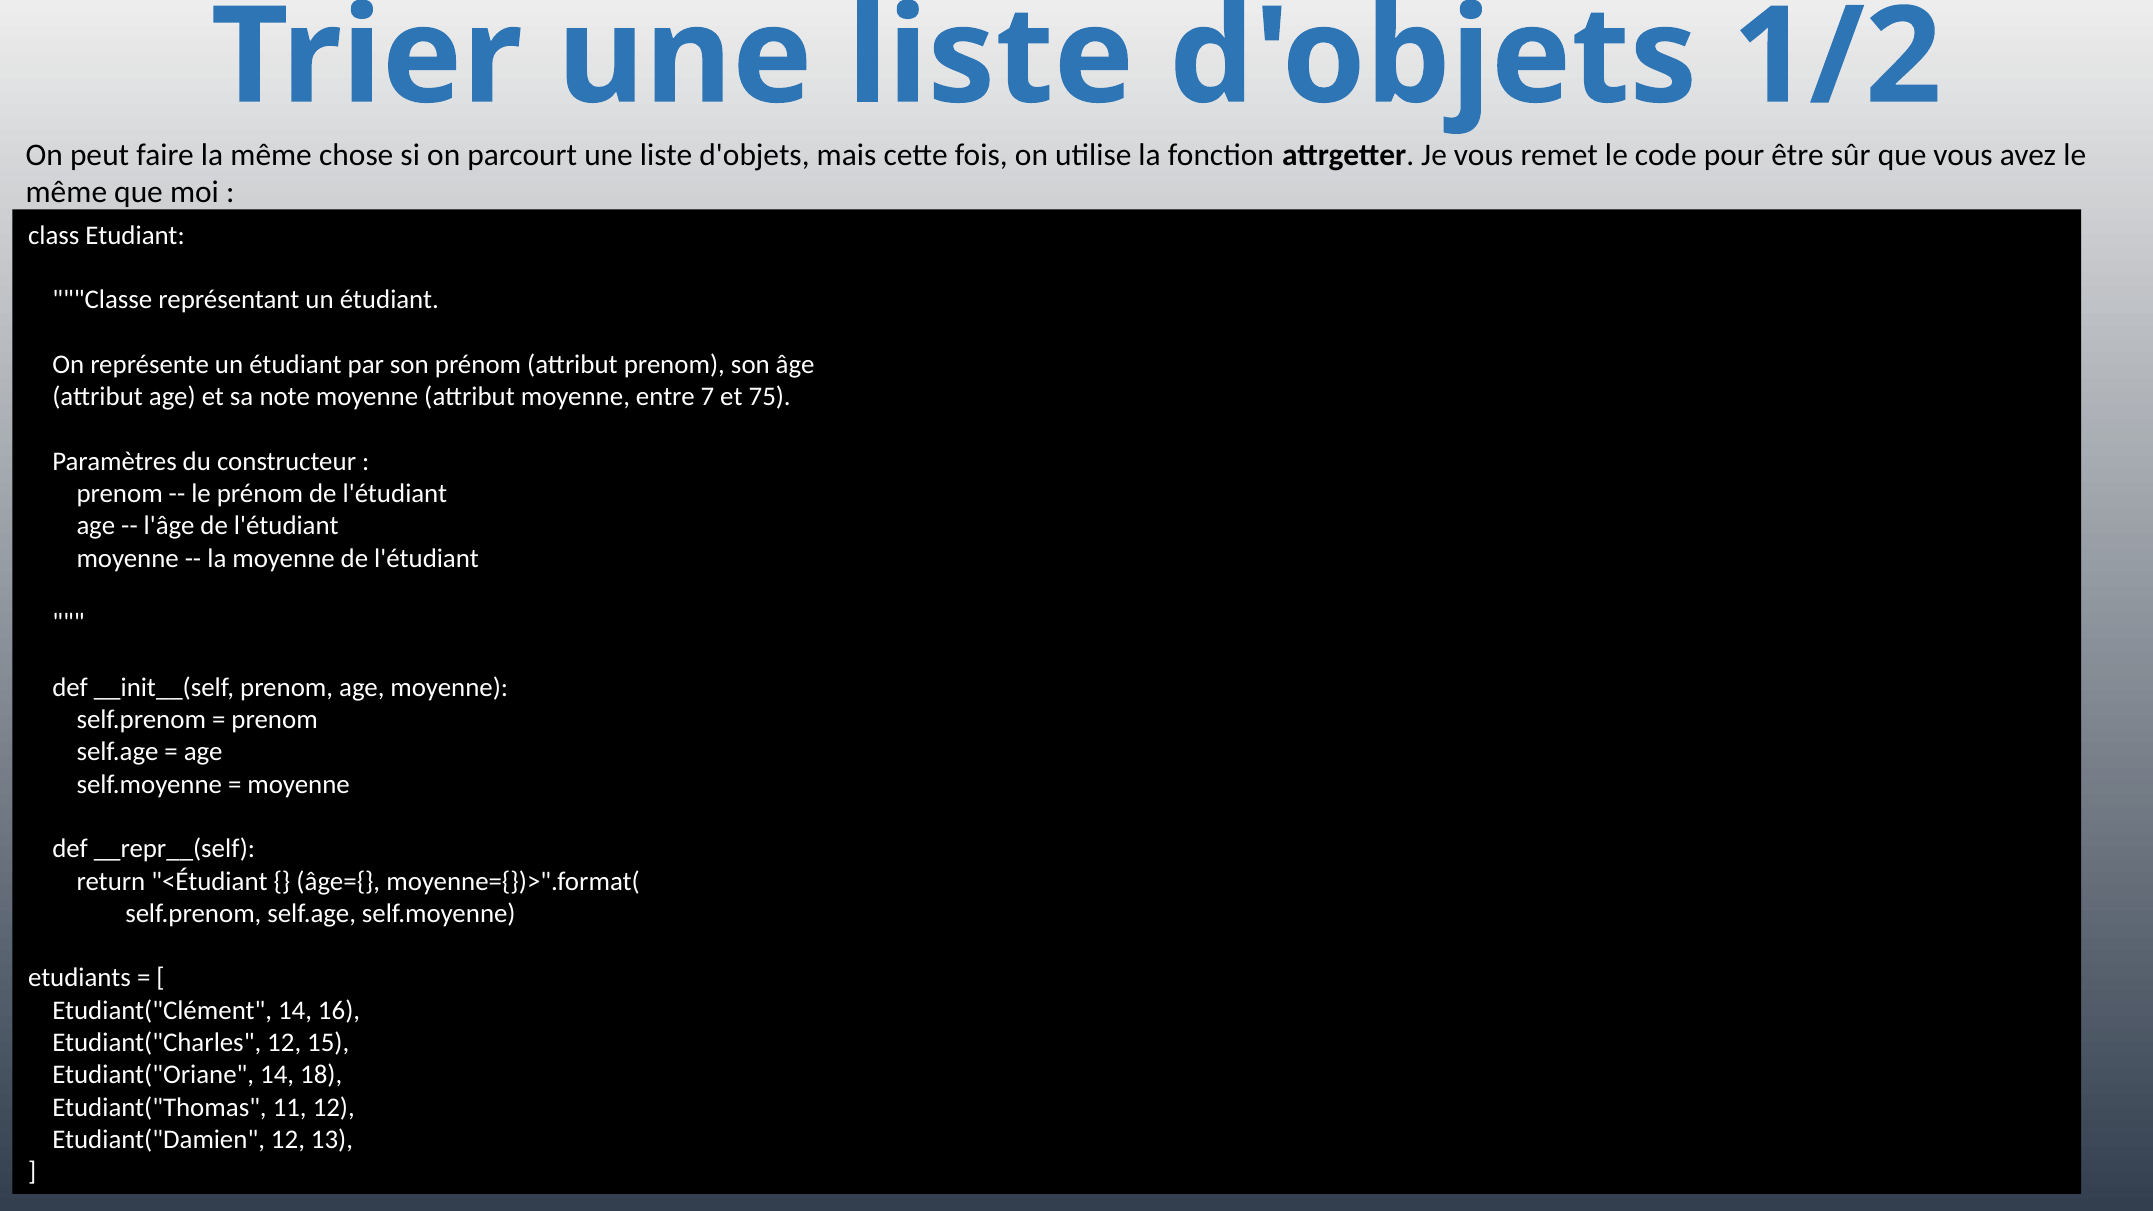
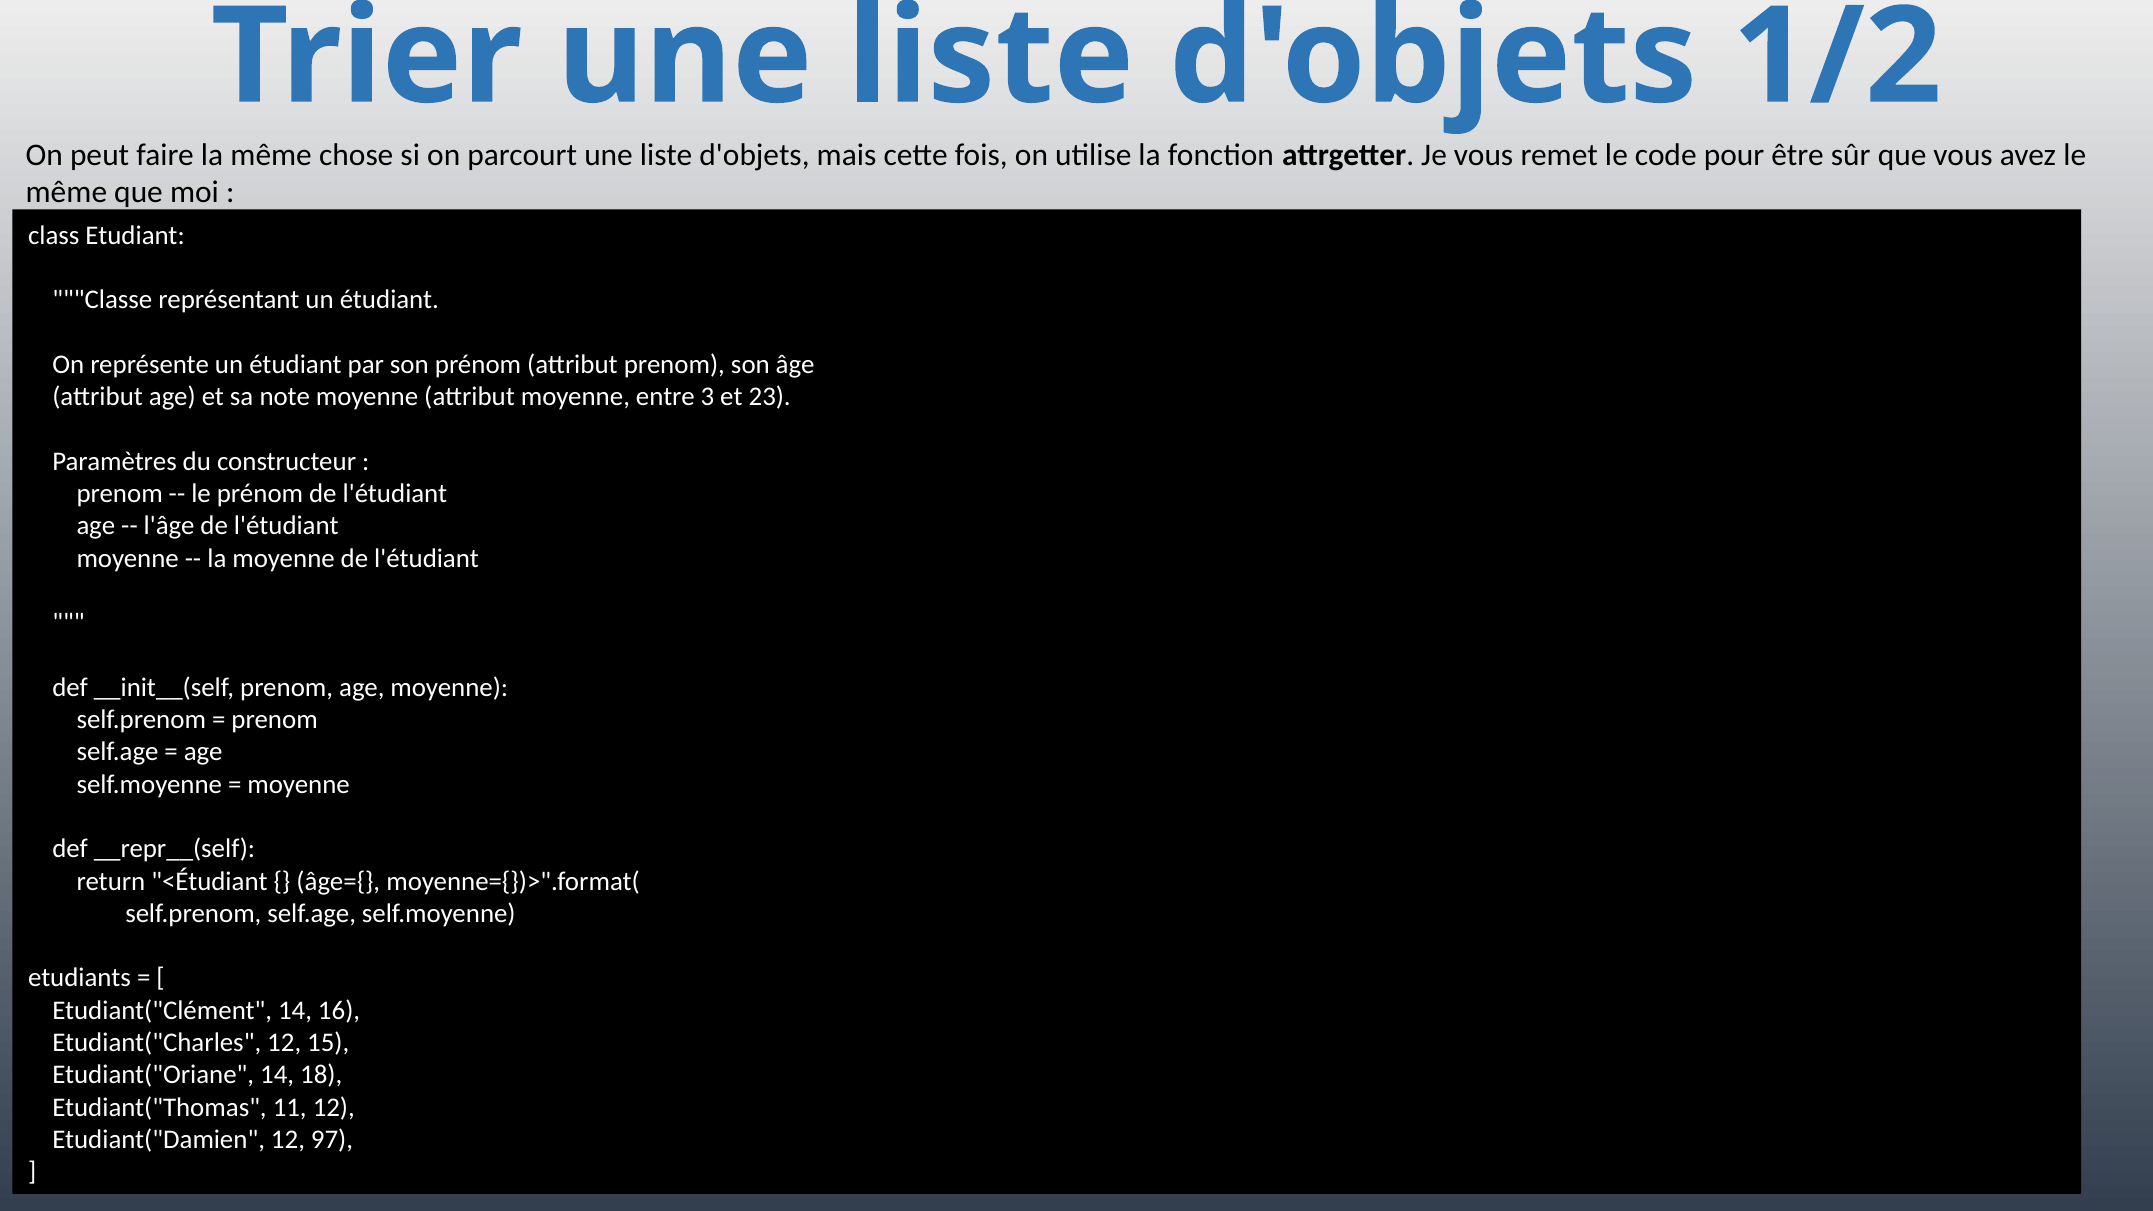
7: 7 -> 3
75: 75 -> 23
13: 13 -> 97
